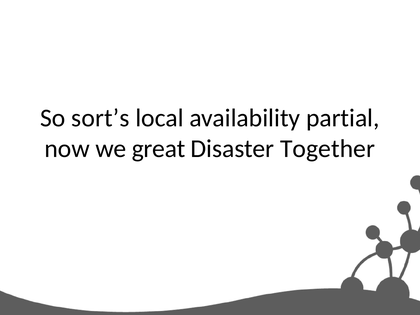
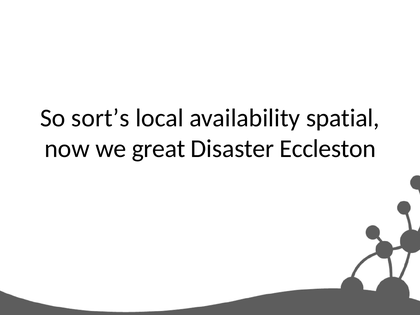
partial: partial -> spatial
Together: Together -> Eccleston
